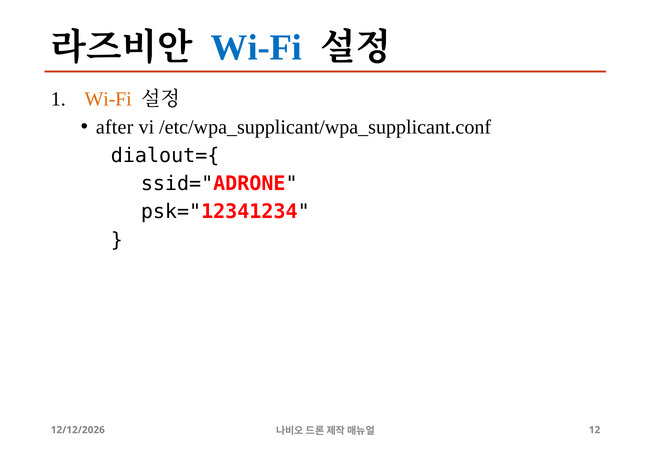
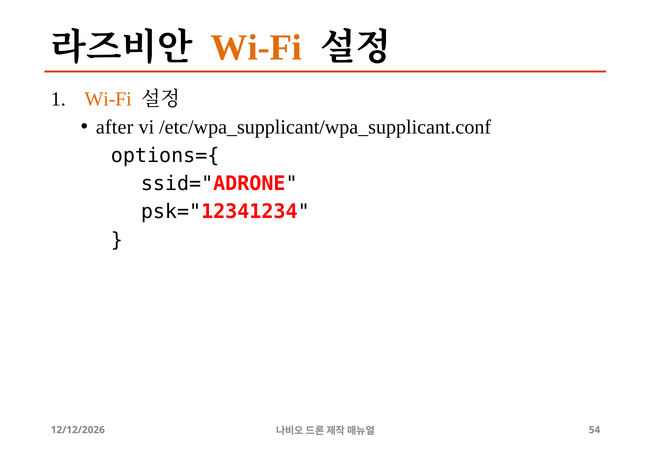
Wi-Fi at (256, 48) colour: blue -> orange
dialout={: dialout={ -> options={
12: 12 -> 54
